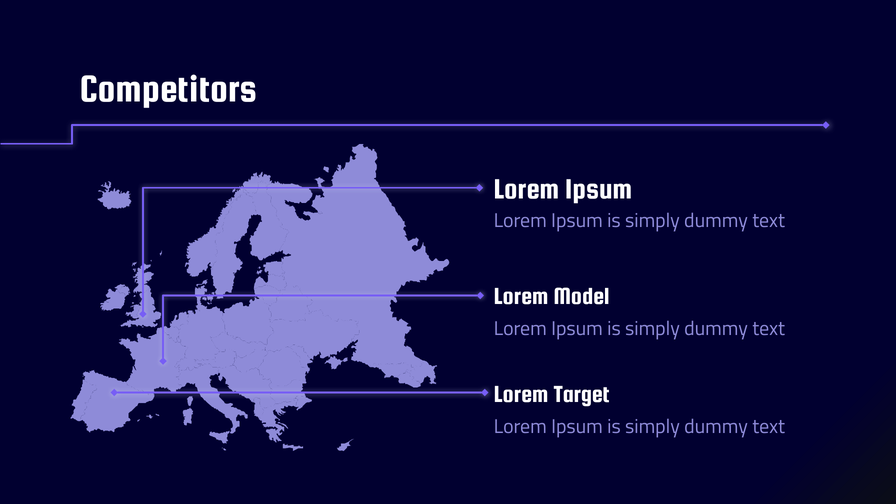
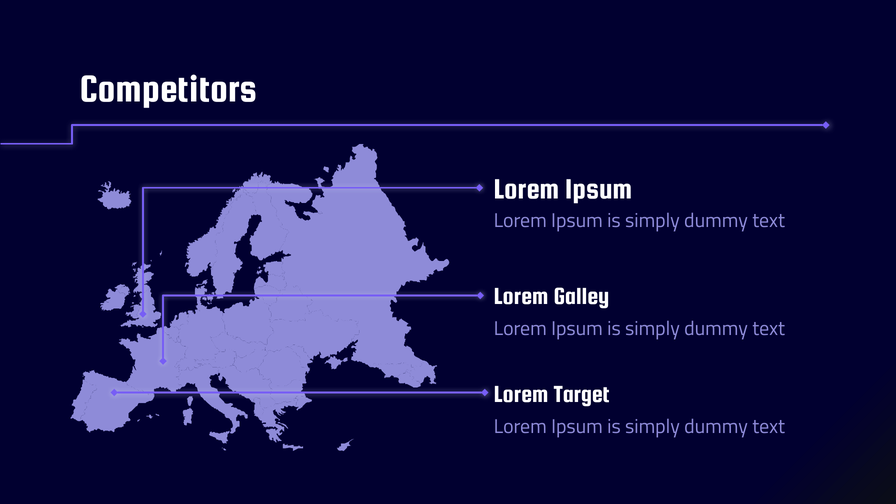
Model: Model -> Galley
